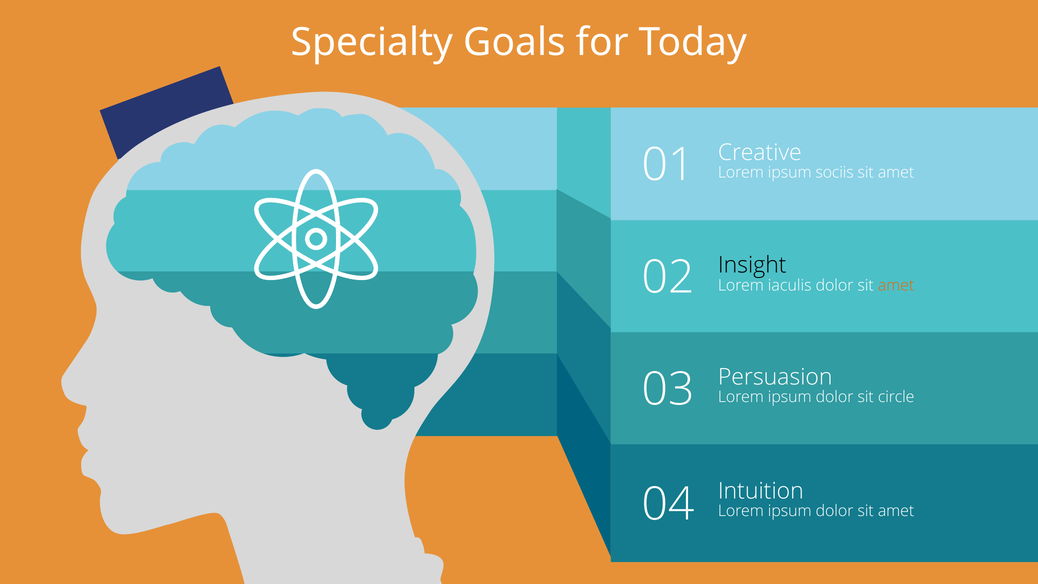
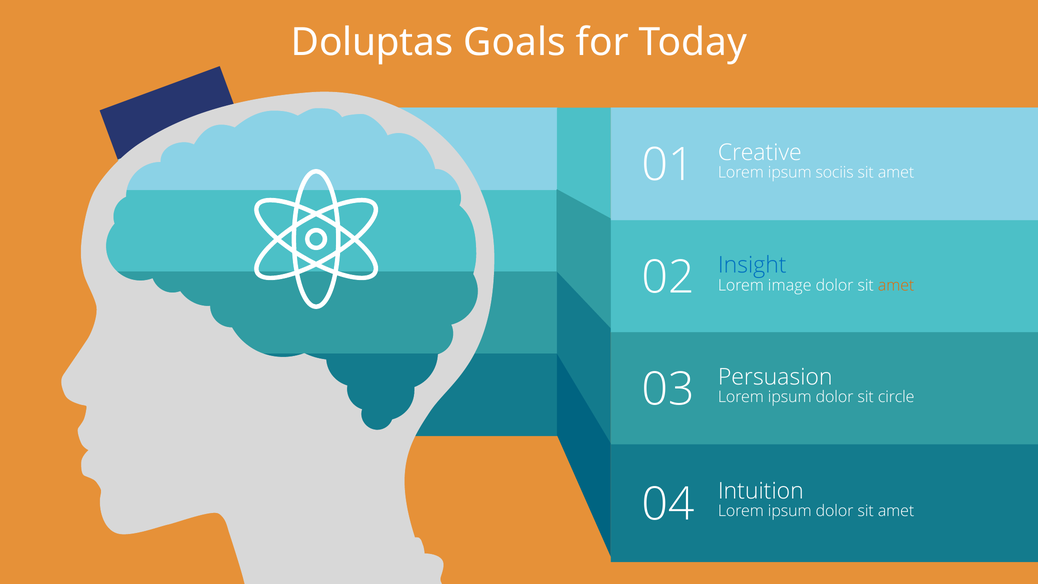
Specialty: Specialty -> Doluptas
Insight colour: black -> blue
iaculis: iaculis -> image
